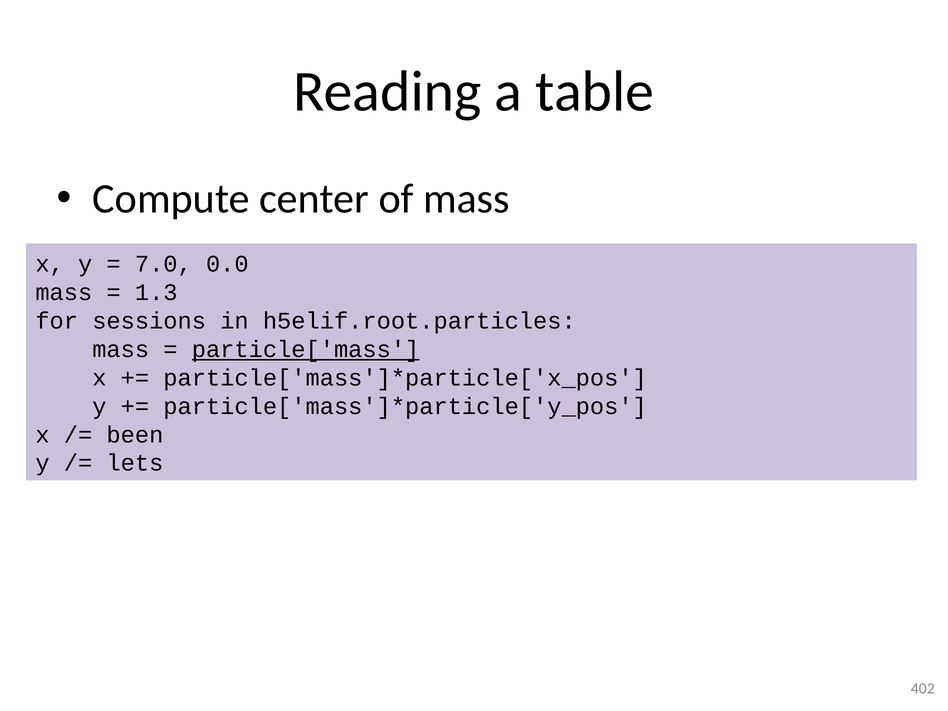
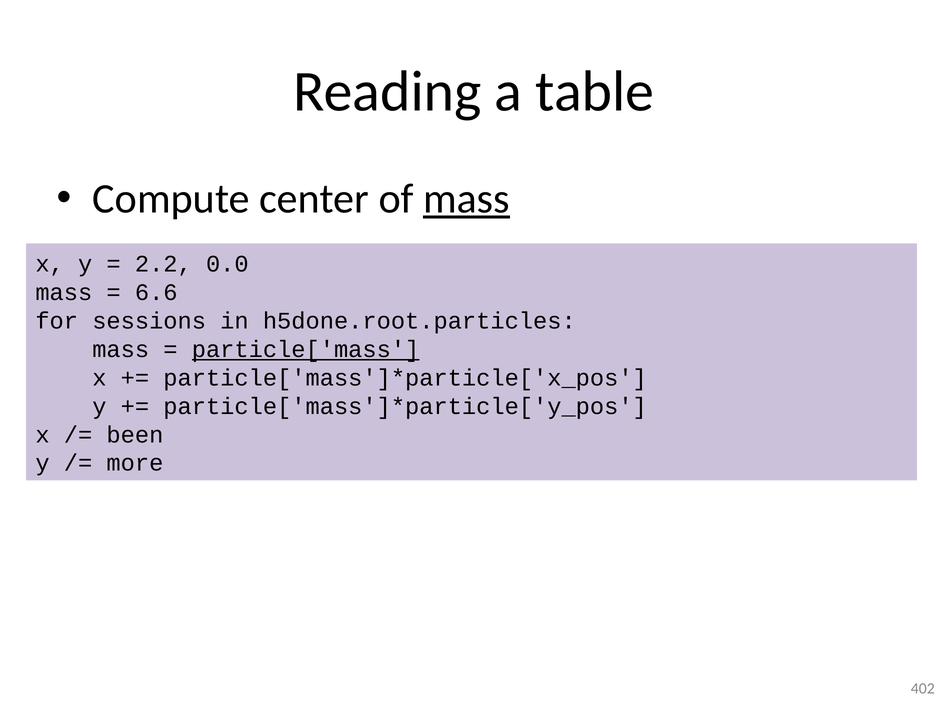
mass at (466, 199) underline: none -> present
7.0: 7.0 -> 2.2
1.3: 1.3 -> 6.6
h5elif.root.particles: h5elif.root.particles -> h5done.root.particles
lets: lets -> more
